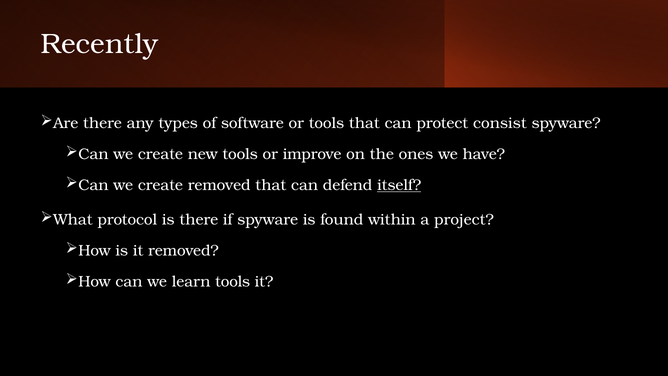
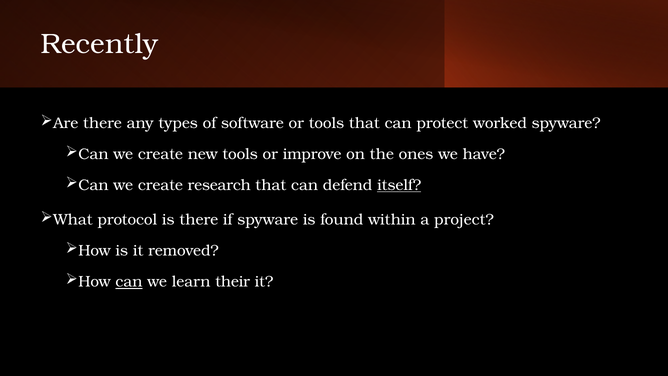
consist: consist -> worked
create removed: removed -> research
can at (129, 282) underline: none -> present
learn tools: tools -> their
